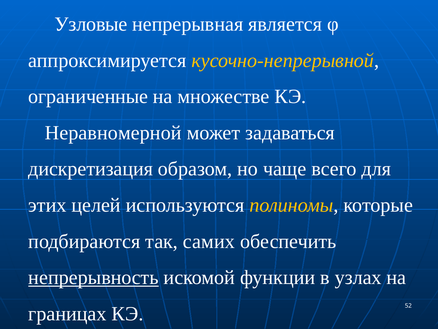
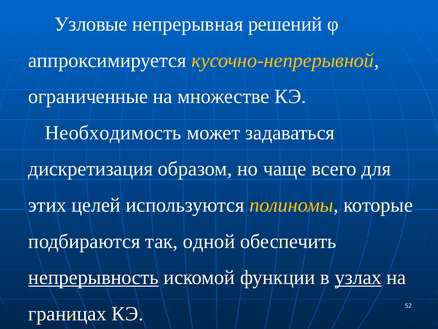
является: является -> решений
Неравномерной: Неравномерной -> Необходимость
самих: самих -> одной
узлах underline: none -> present
